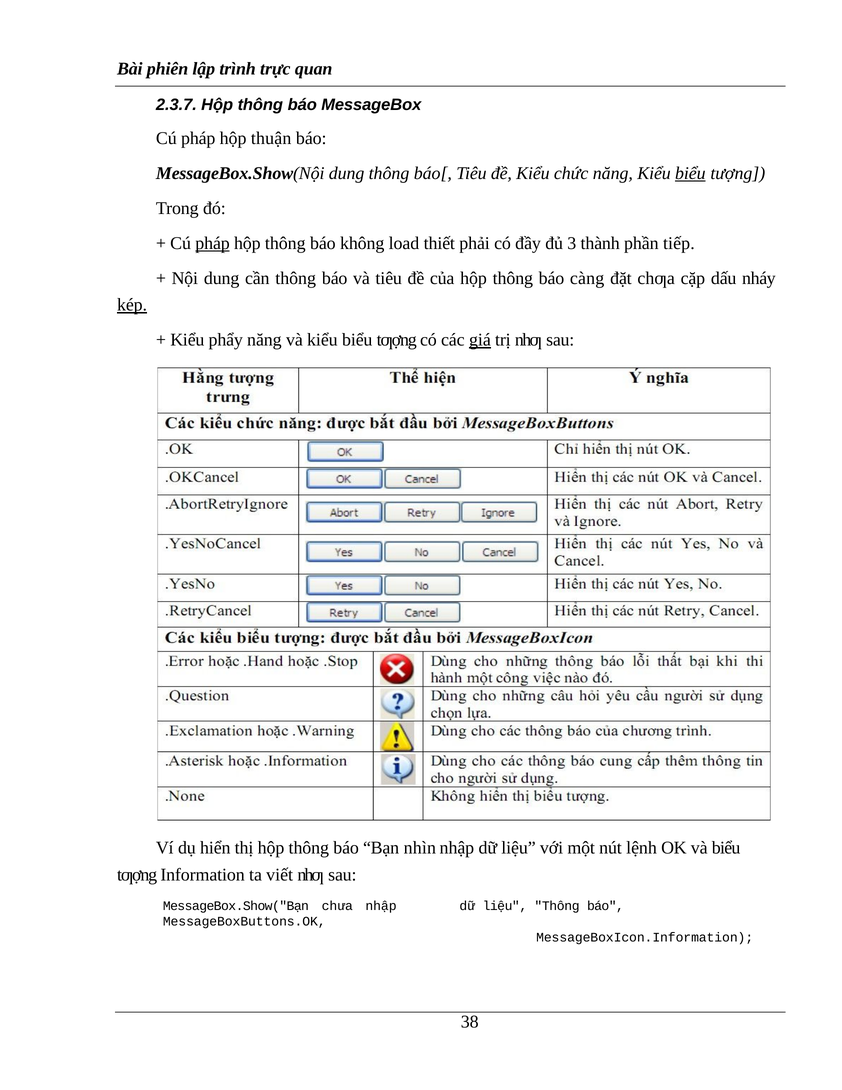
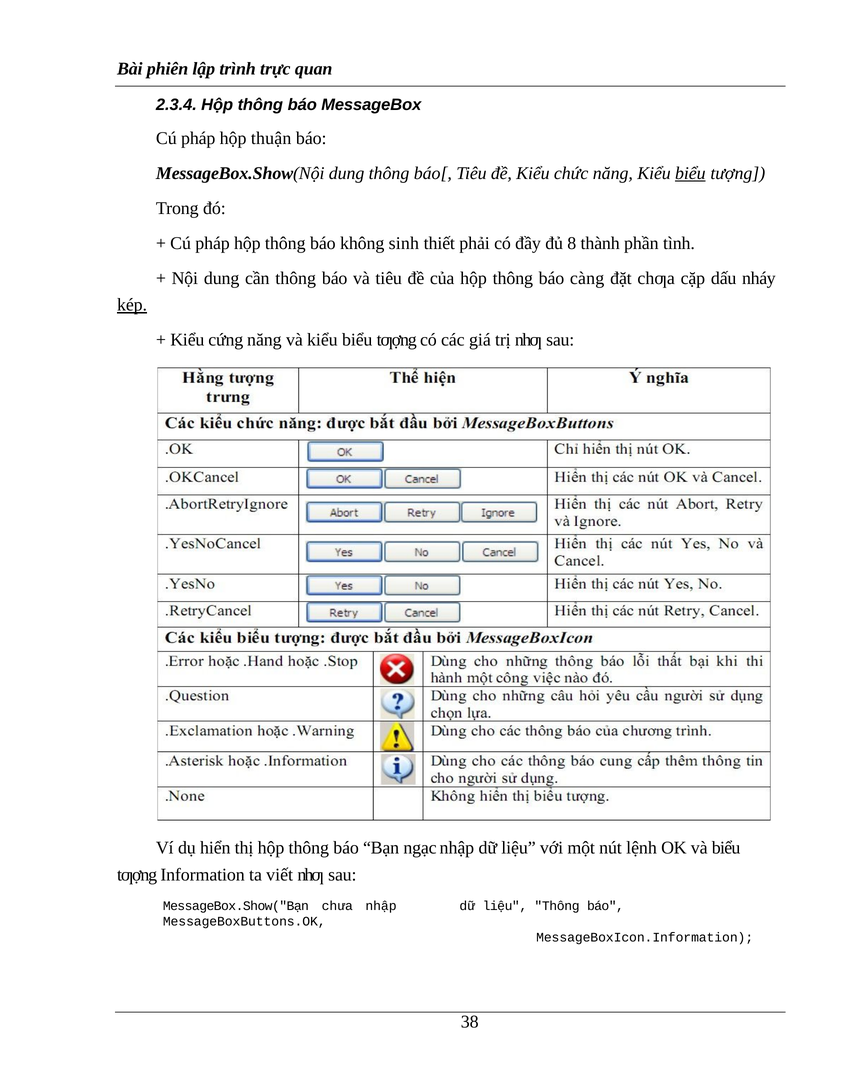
2.3.7: 2.3.7 -> 2.3.4
pháp at (213, 243) underline: present -> none
load: load -> sinh
3: 3 -> 8
tiếp: tiếp -> tình
phẩy: phẩy -> cứng
giá underline: present -> none
nhìn: nhìn -> ngạc
